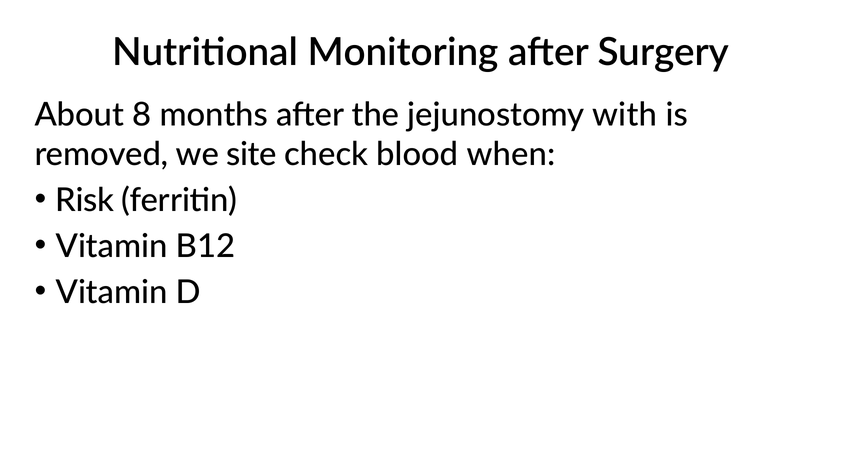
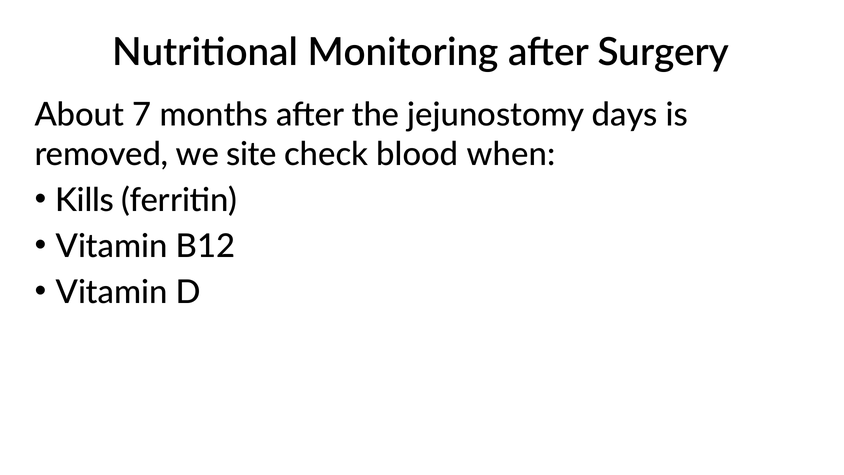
8: 8 -> 7
with: with -> days
Risk: Risk -> Kills
